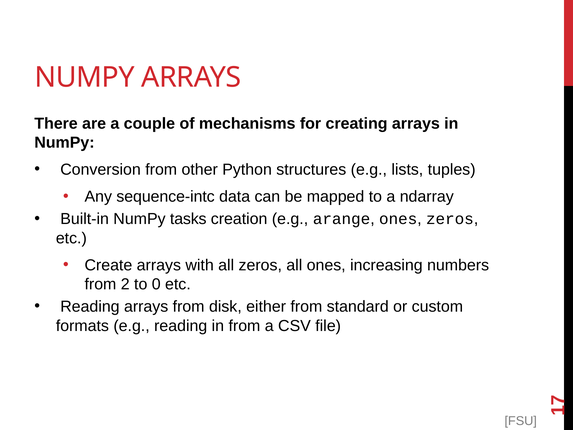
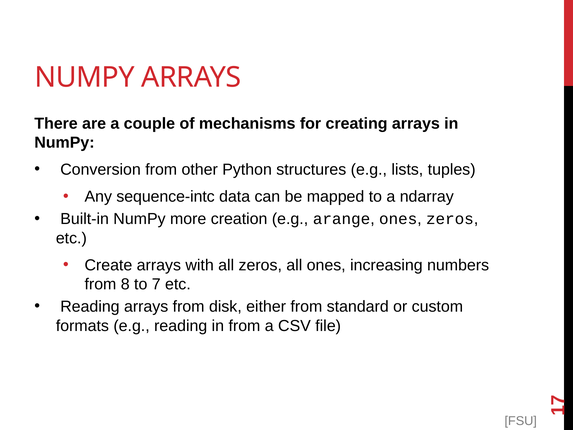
tasks: tasks -> more
2: 2 -> 8
to 0: 0 -> 7
